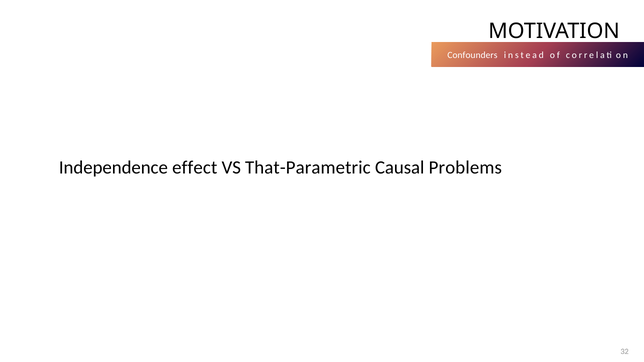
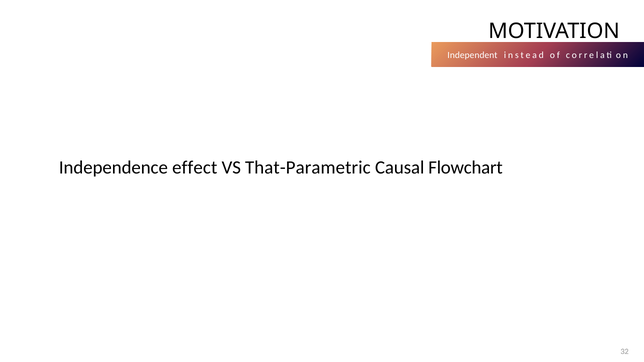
Confounders: Confounders -> Independent
Problems: Problems -> Flowchart
